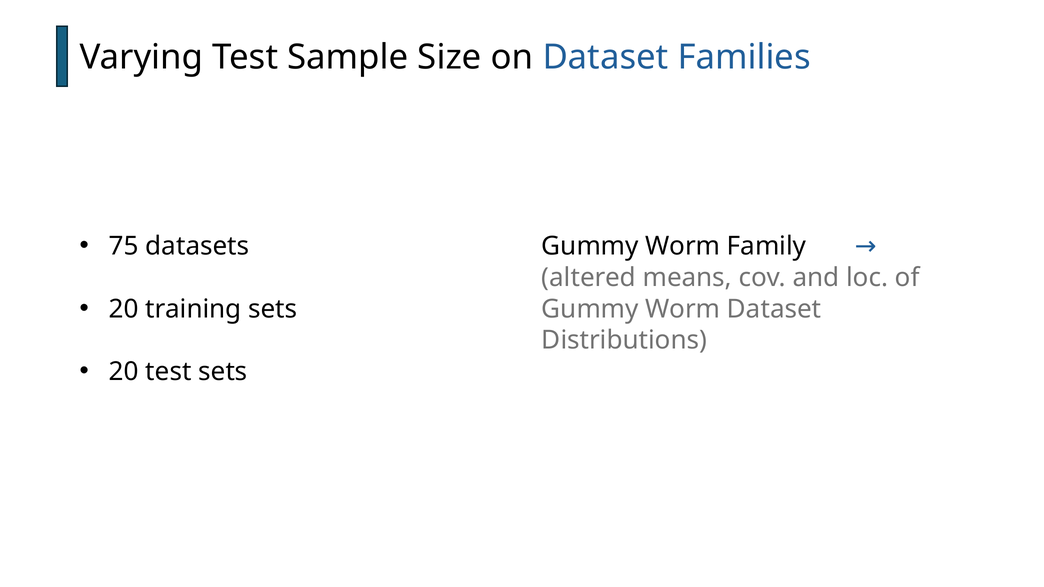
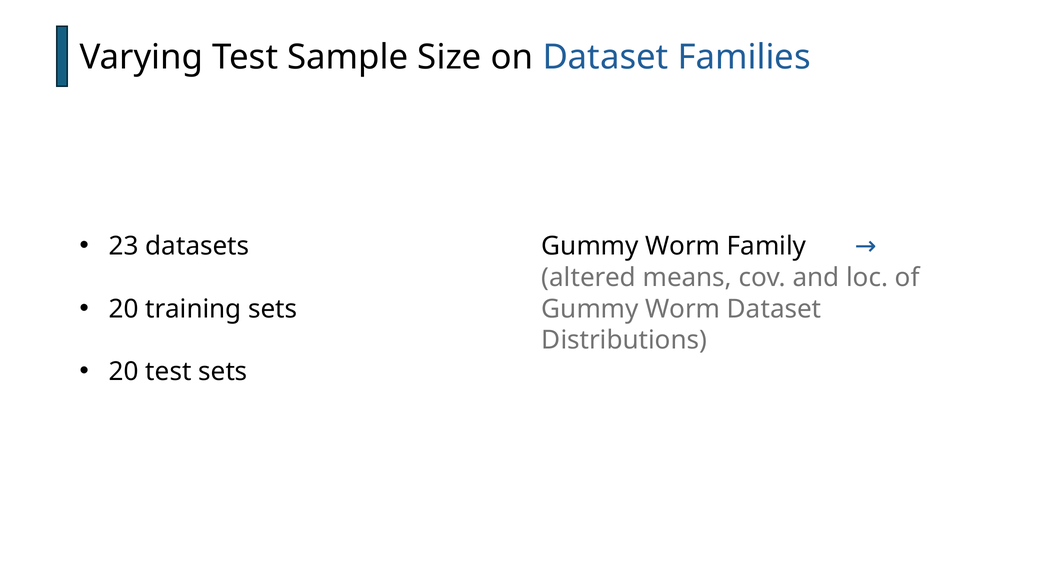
75: 75 -> 23
